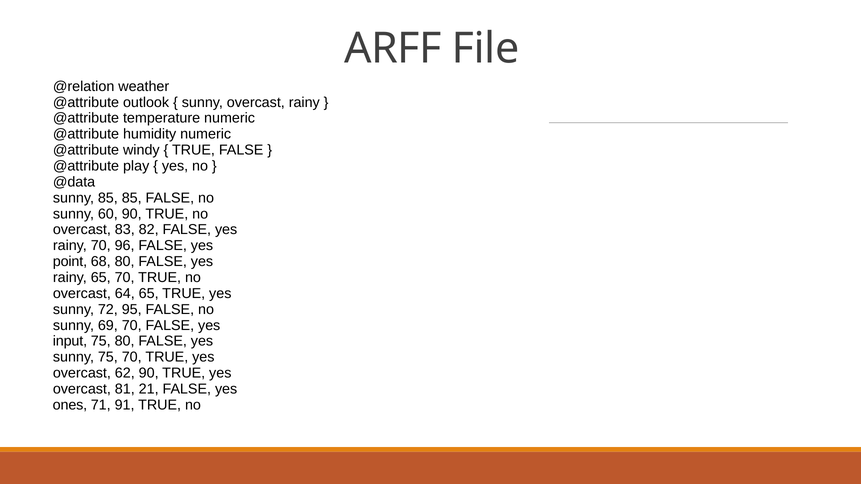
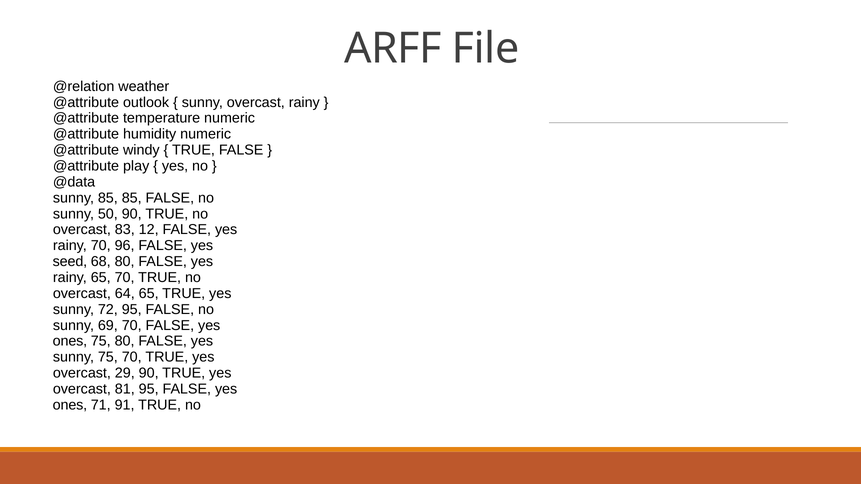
60: 60 -> 50
82: 82 -> 12
point: point -> seed
input at (70, 341): input -> ones
62: 62 -> 29
81 21: 21 -> 95
